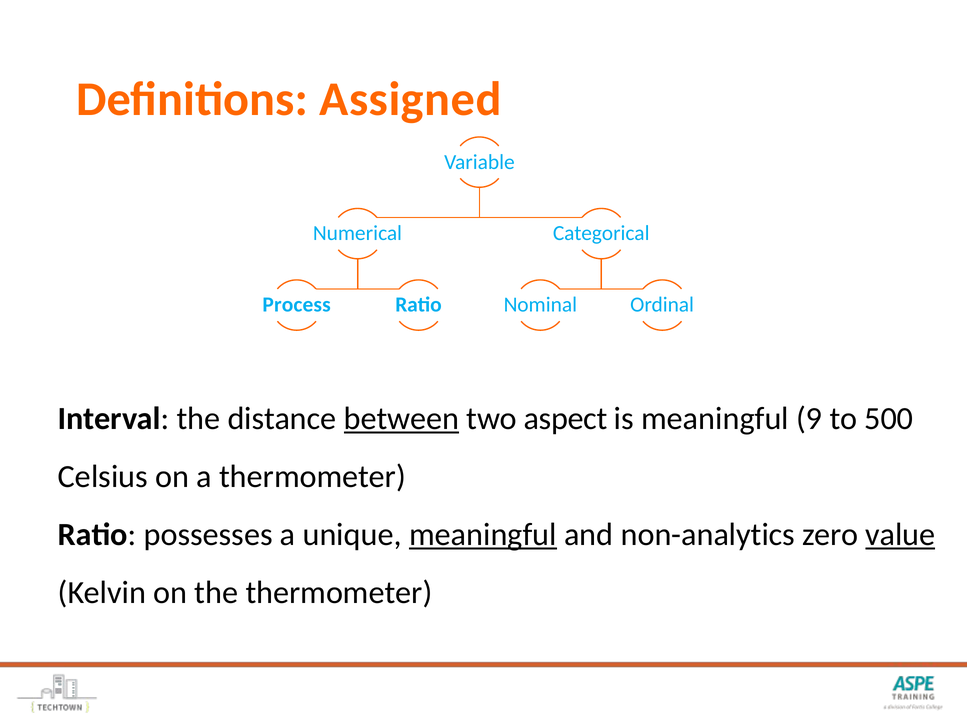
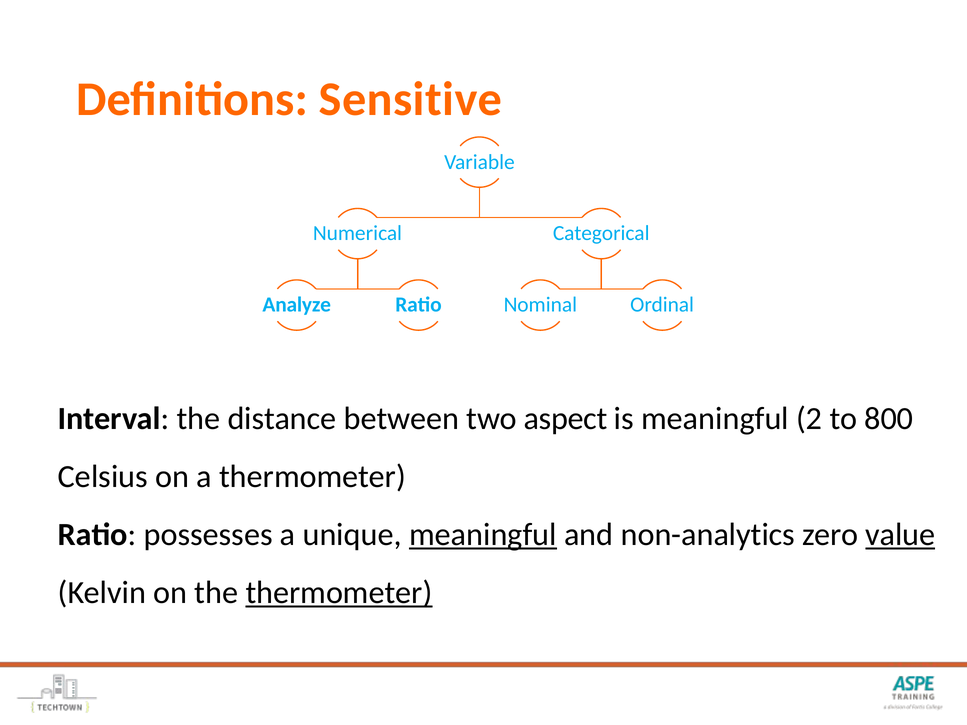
Assigned: Assigned -> Sensitive
Process: Process -> Analyze
between underline: present -> none
9: 9 -> 2
500: 500 -> 800
thermometer at (339, 593) underline: none -> present
